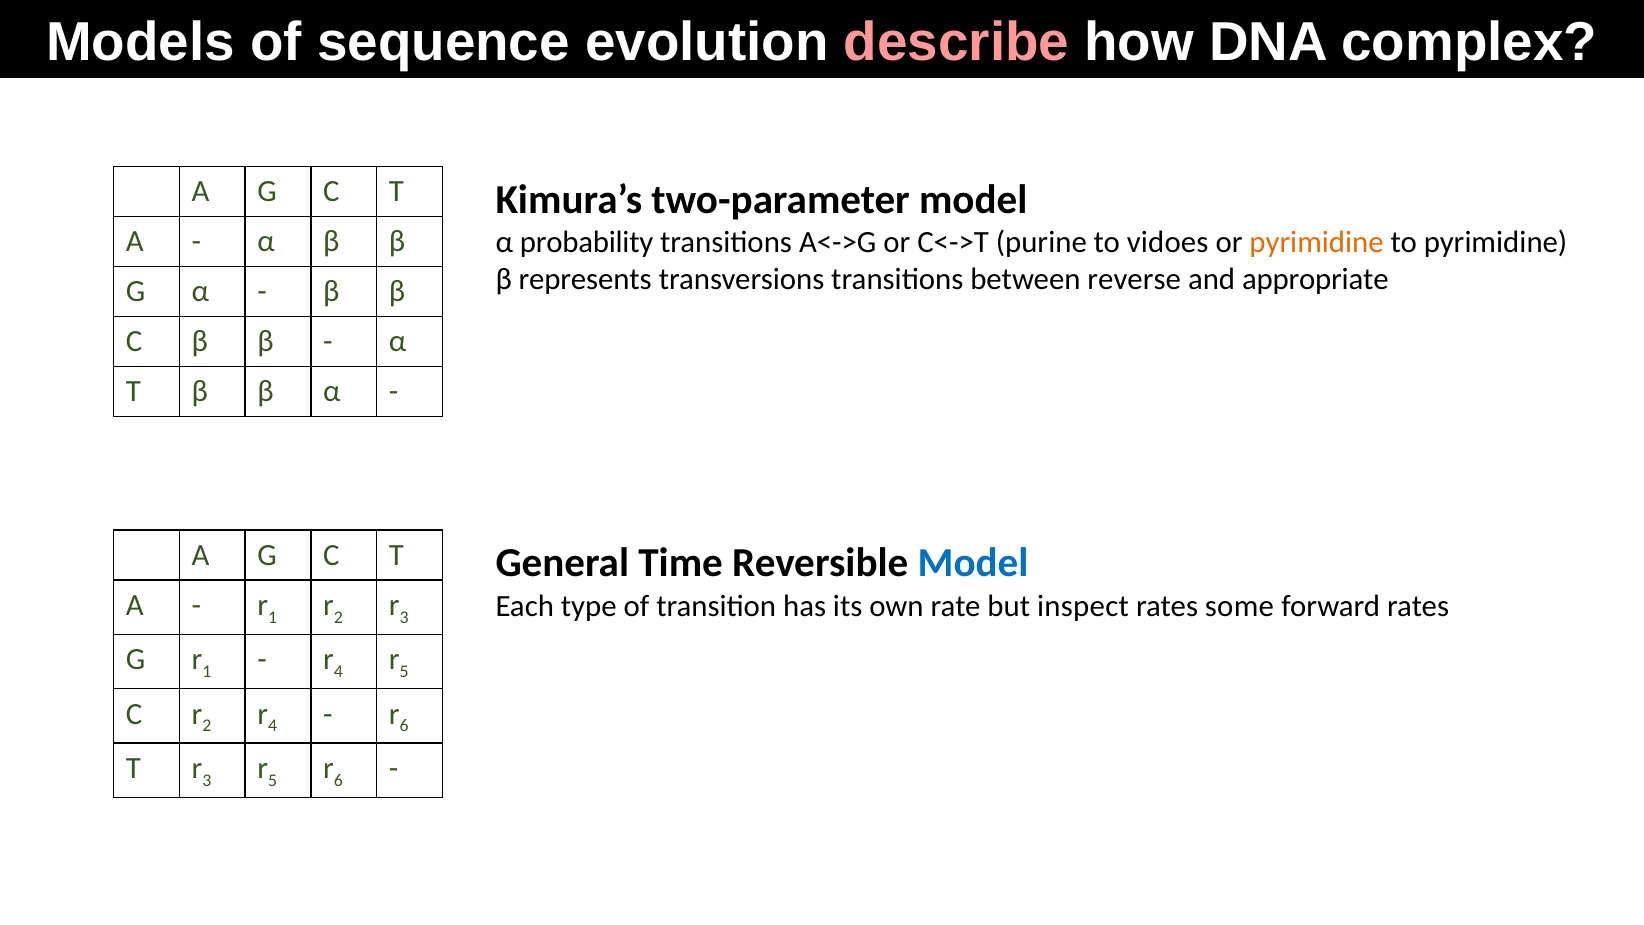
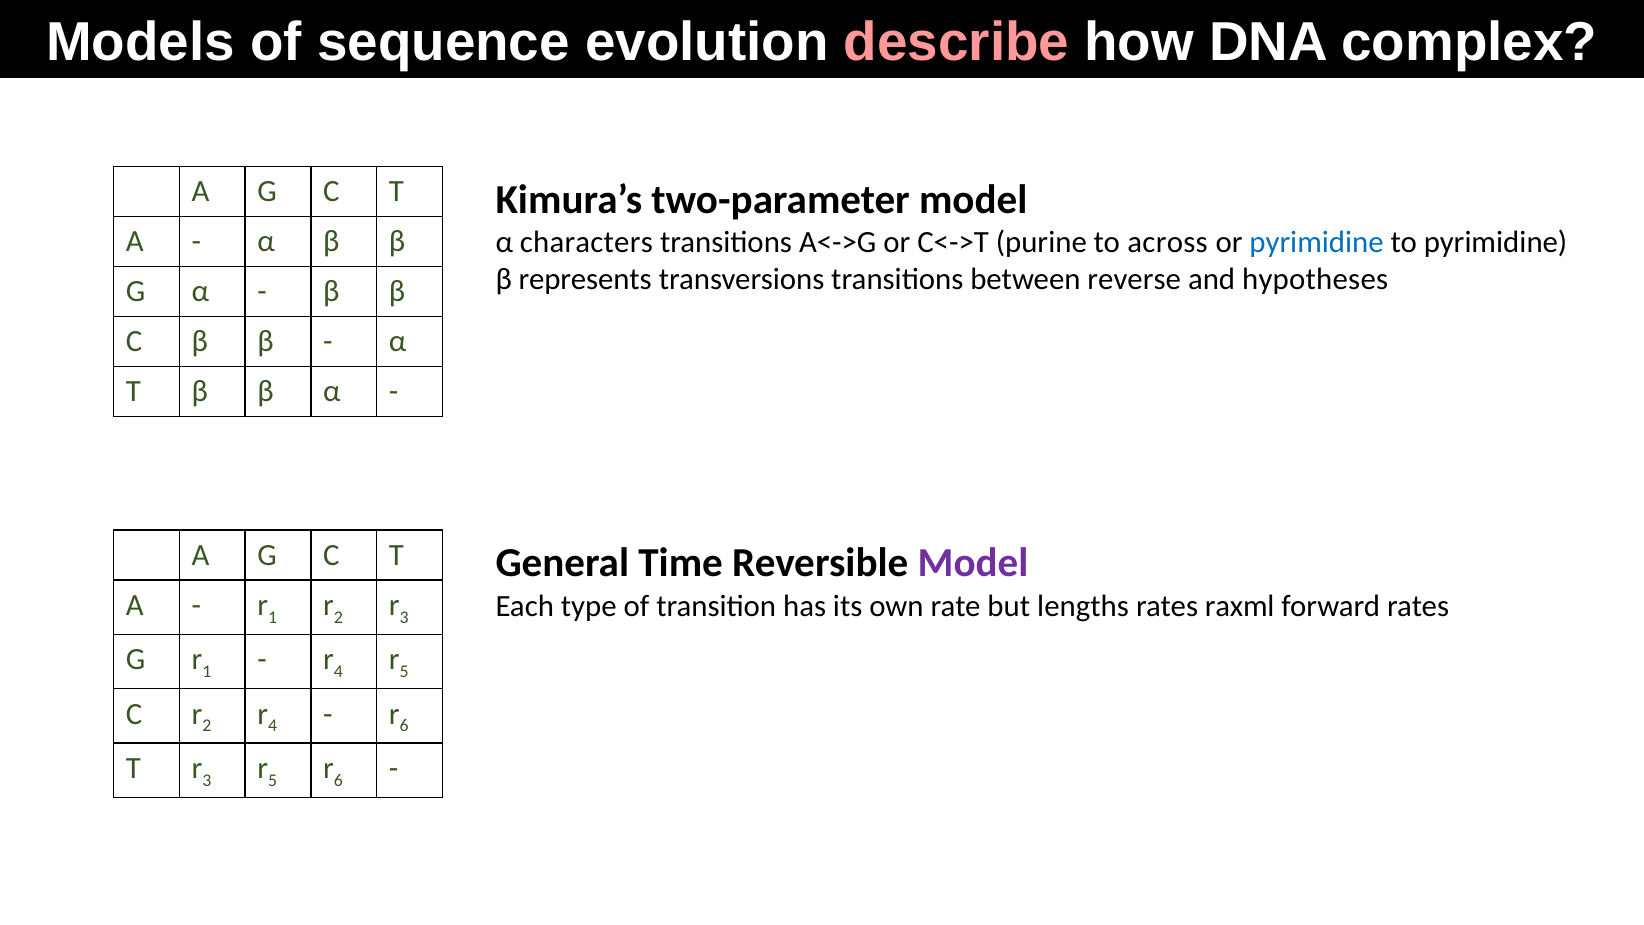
probability: probability -> characters
vidoes: vidoes -> across
pyrimidine at (1317, 242) colour: orange -> blue
appropriate: appropriate -> hypotheses
Model at (973, 563) colour: blue -> purple
inspect: inspect -> lengths
some: some -> raxml
